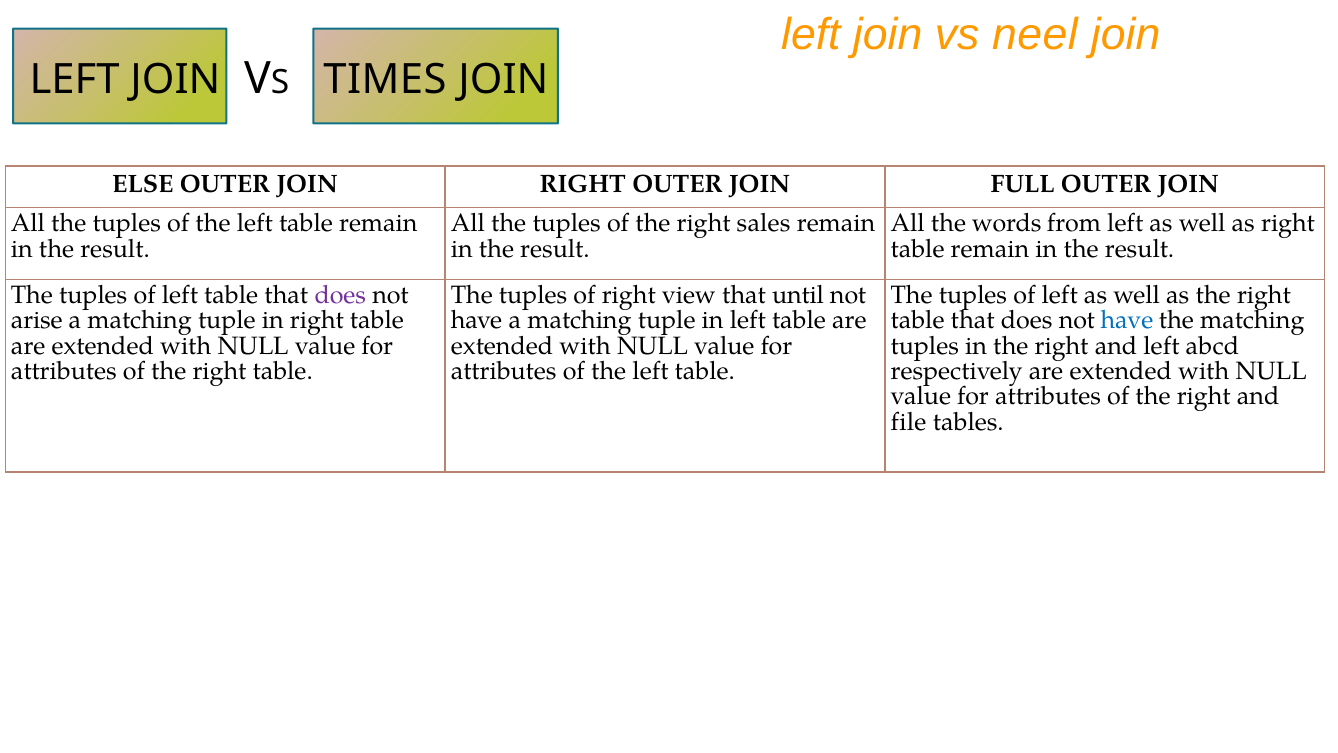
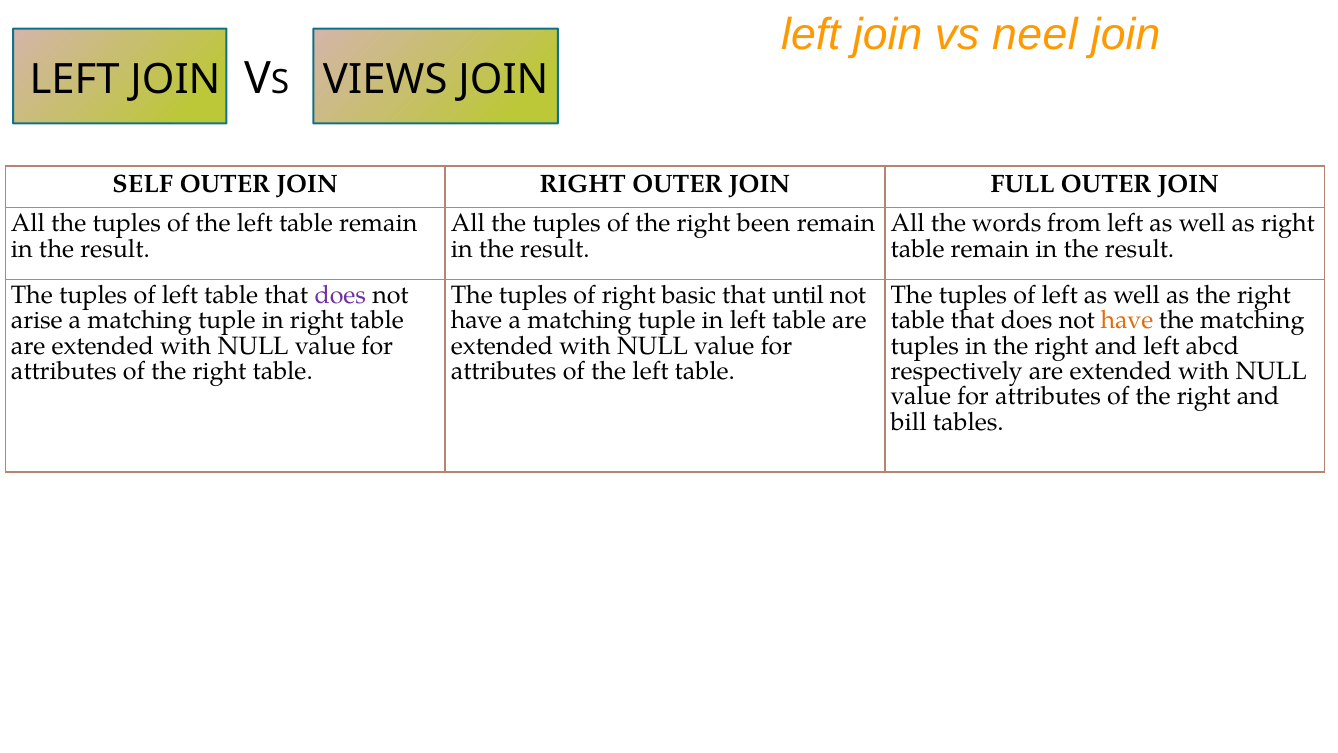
TIMES: TIMES -> VIEWS
ELSE: ELSE -> SELF
sales: sales -> been
view: view -> basic
have at (1127, 321) colour: blue -> orange
file: file -> bill
